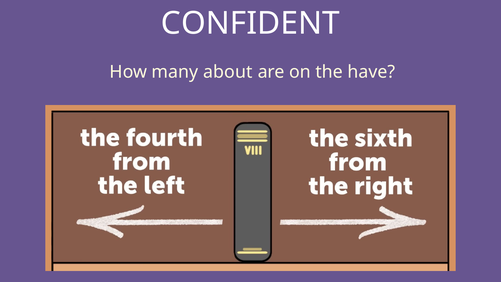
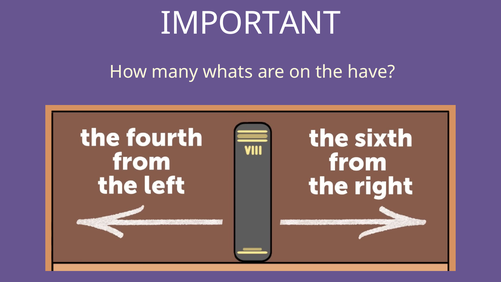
CONFIDENT: CONFIDENT -> IMPORTANT
about: about -> whats
